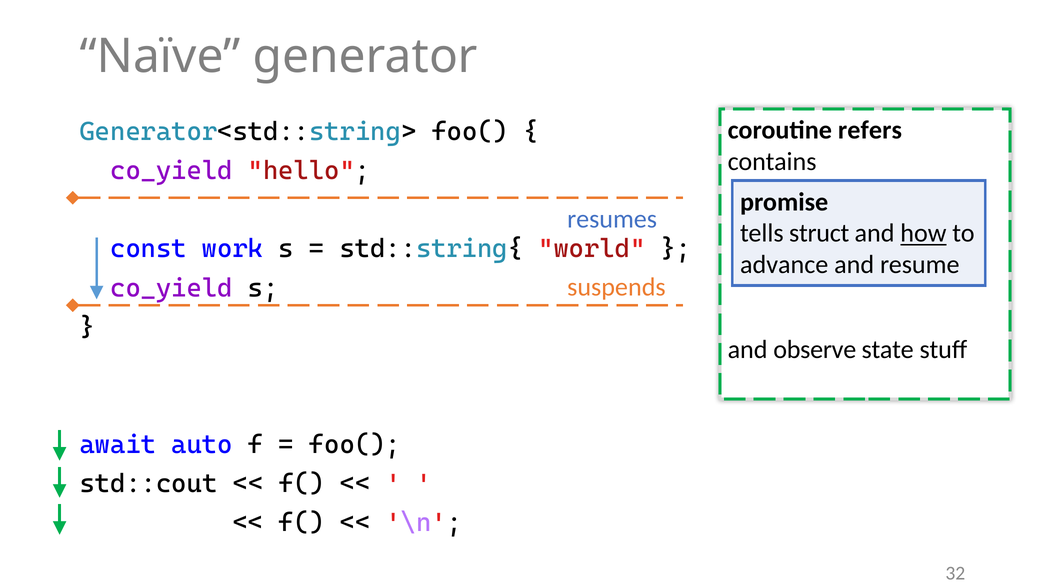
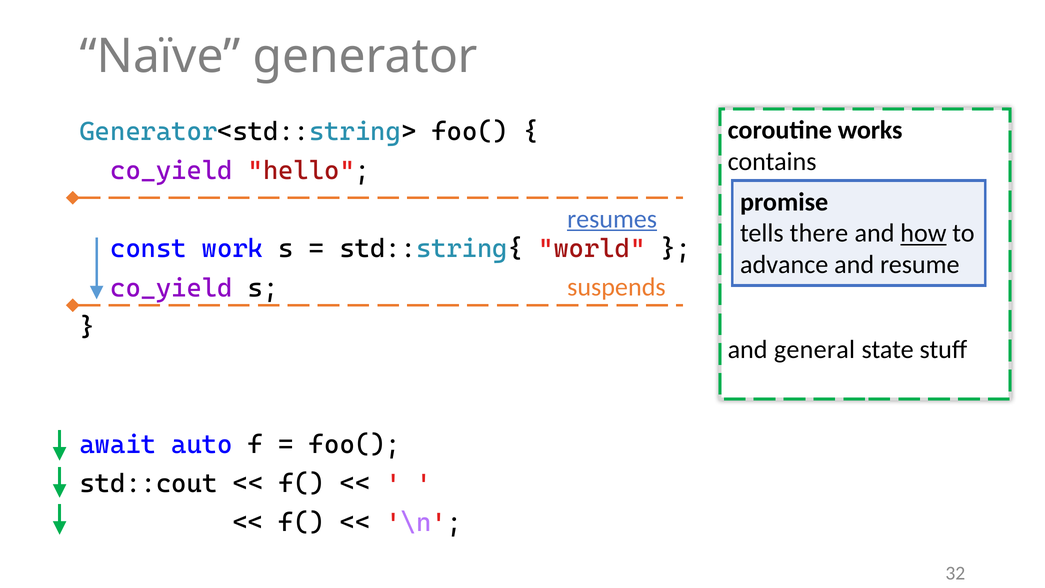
refers: refers -> works
resumes underline: none -> present
struct: struct -> there
observe: observe -> general
